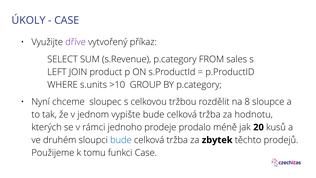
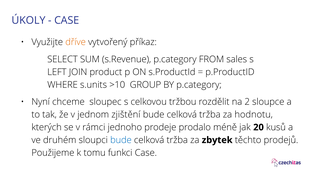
dříve colour: purple -> orange
8: 8 -> 2
vypište: vypište -> zjištění
